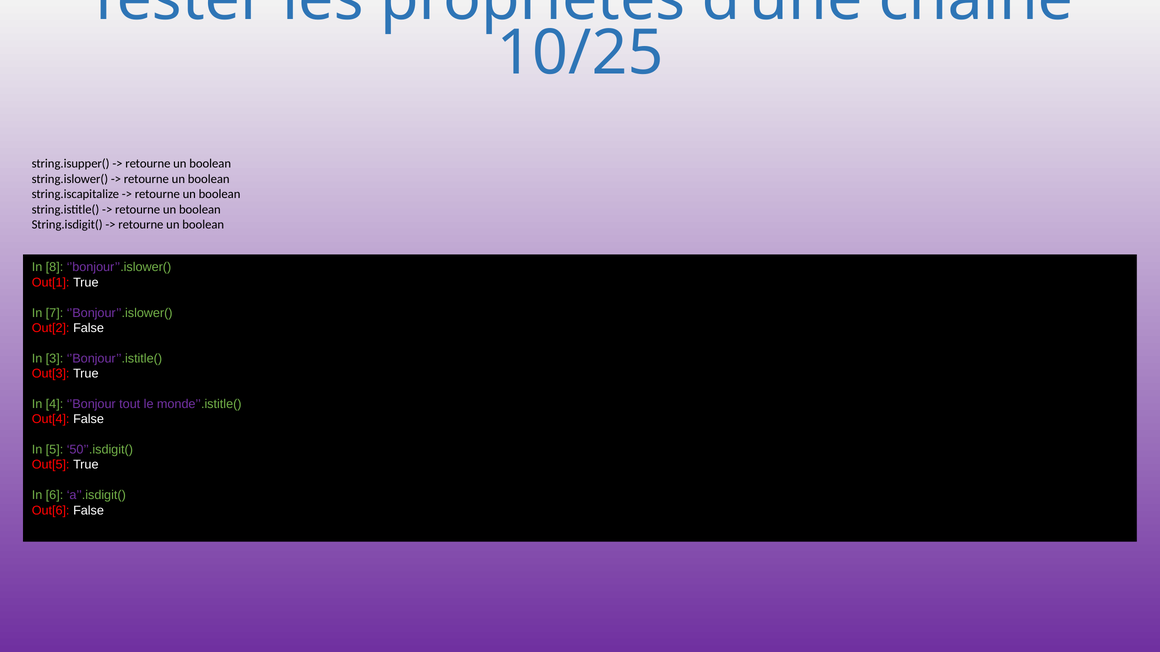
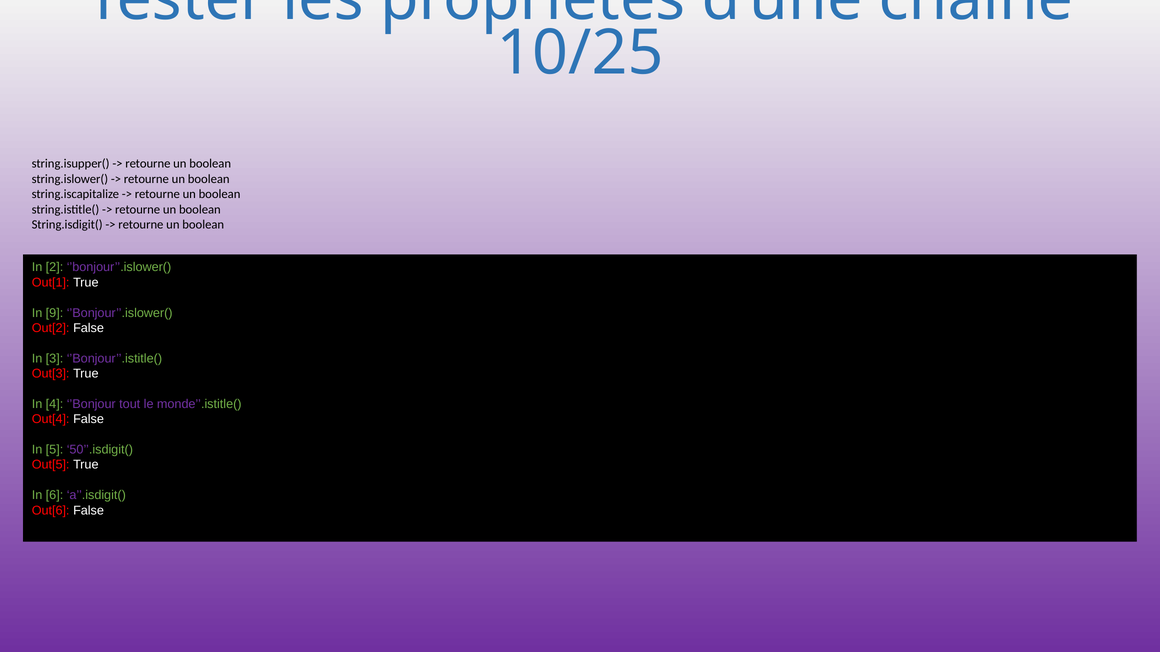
8: 8 -> 2
7: 7 -> 9
